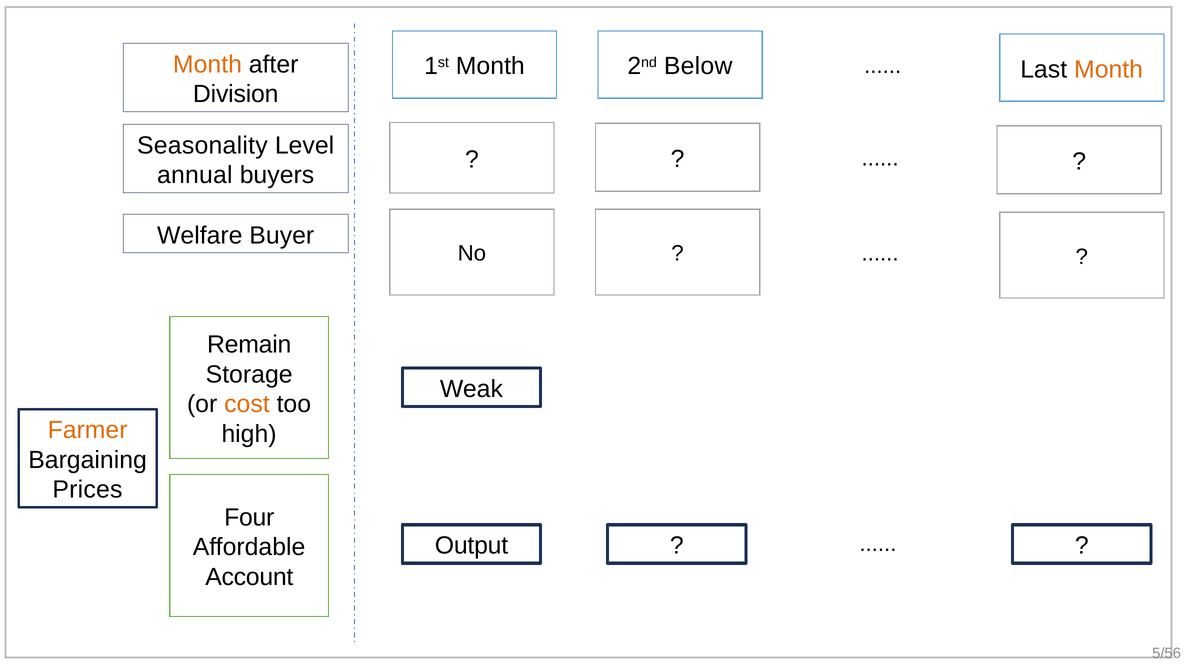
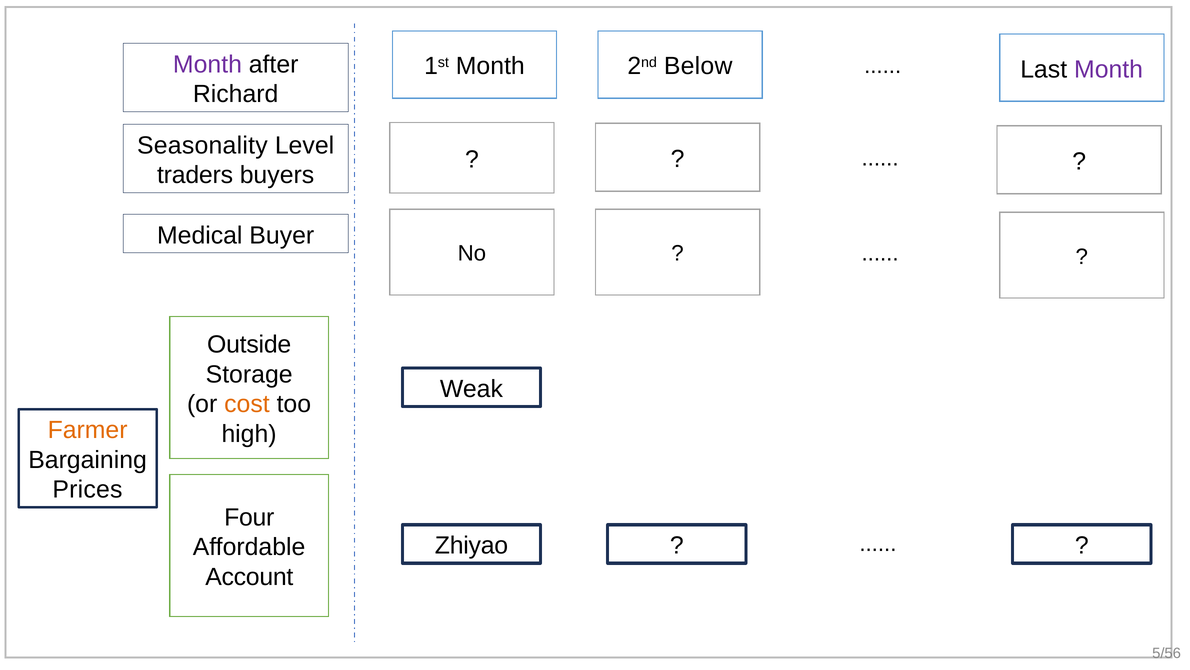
Month at (207, 64) colour: orange -> purple
Month at (1109, 69) colour: orange -> purple
Division: Division -> Richard
annual: annual -> traders
Welfare: Welfare -> Medical
Remain: Remain -> Outside
Output: Output -> Zhiyao
